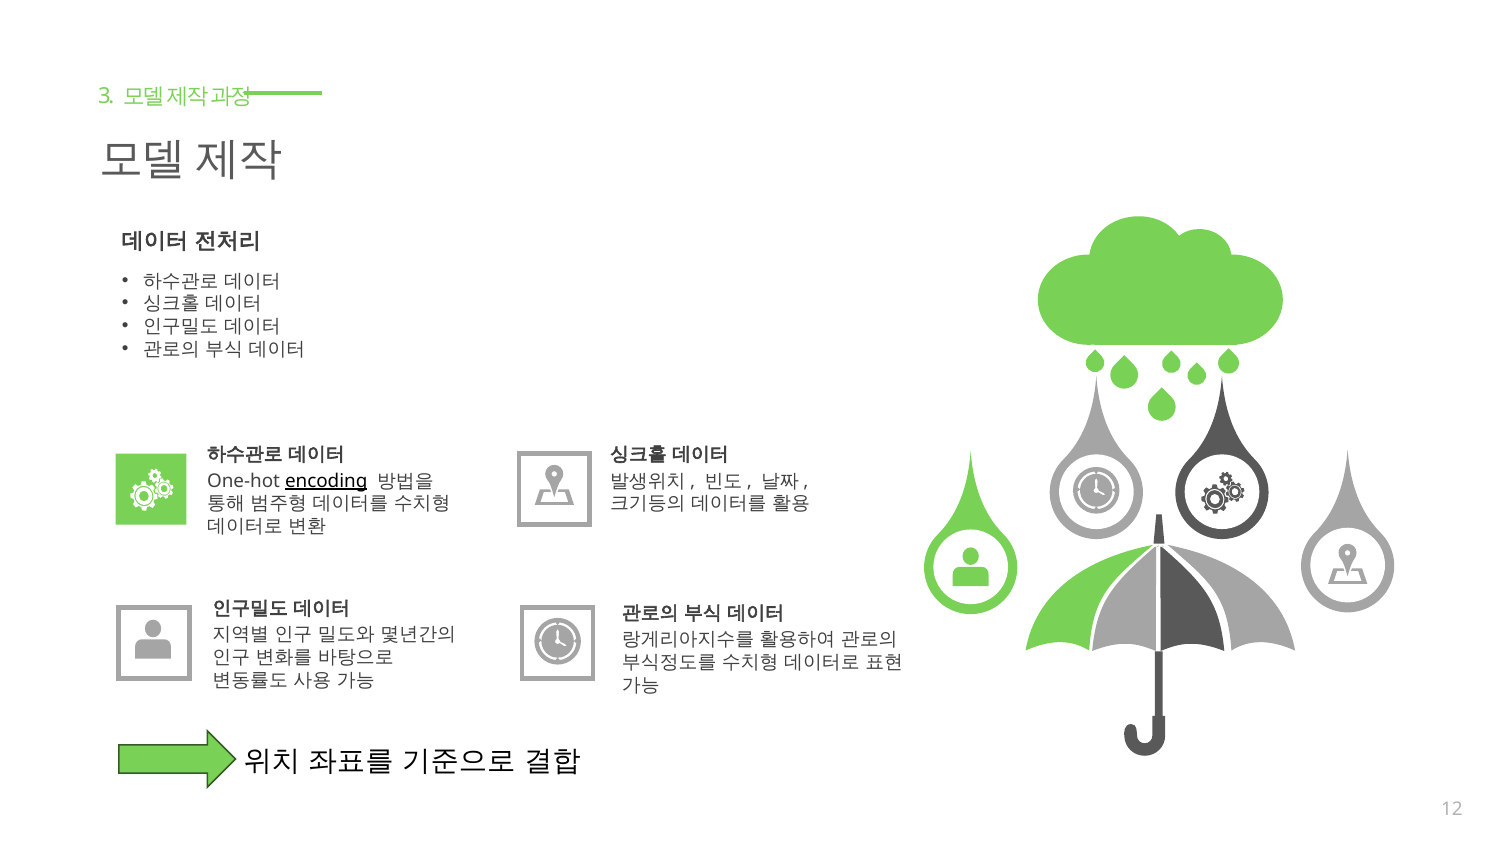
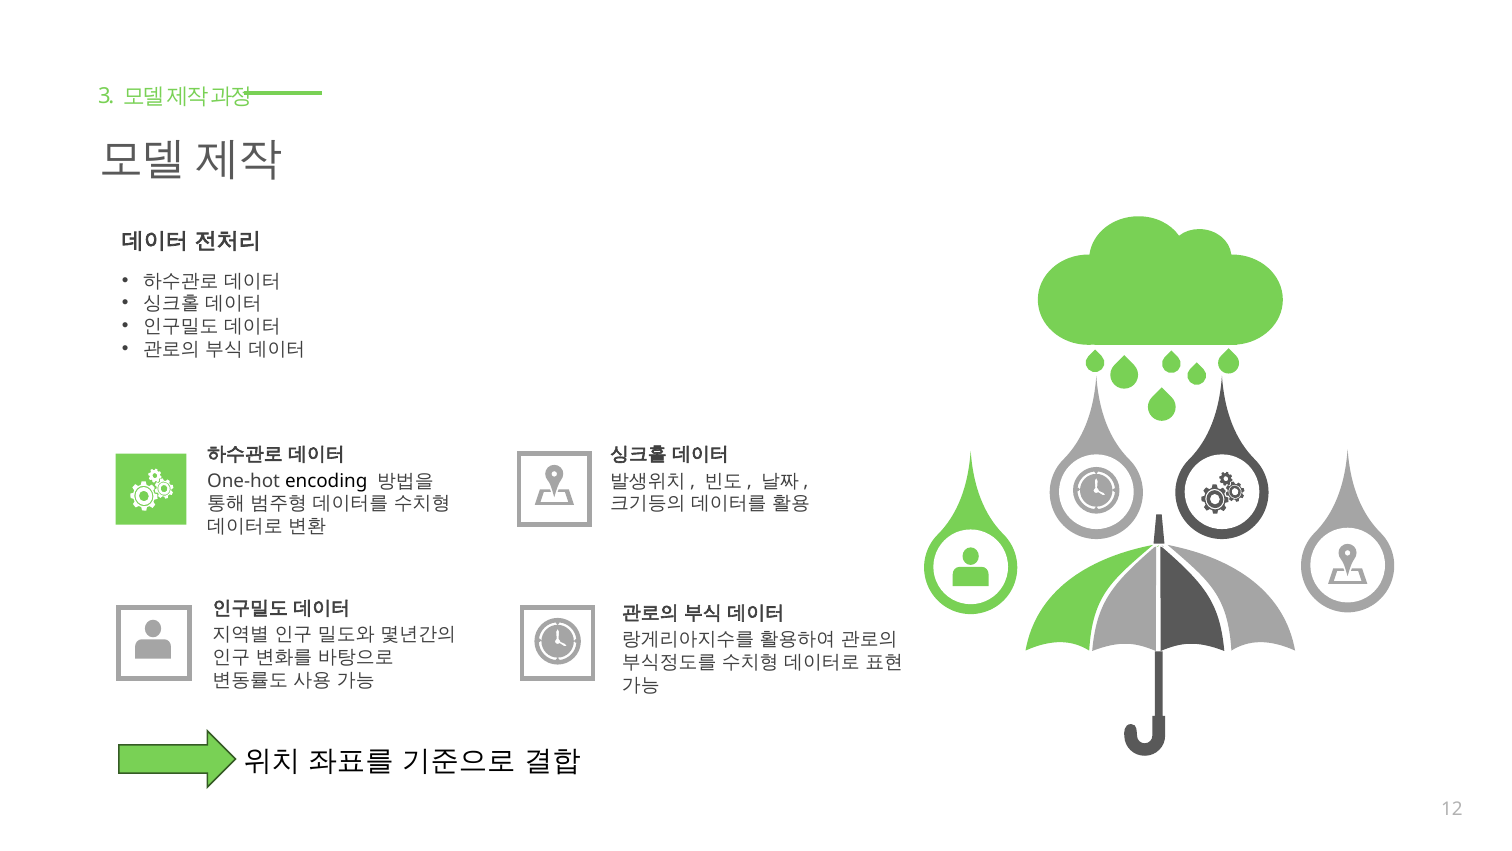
encoding underline: present -> none
